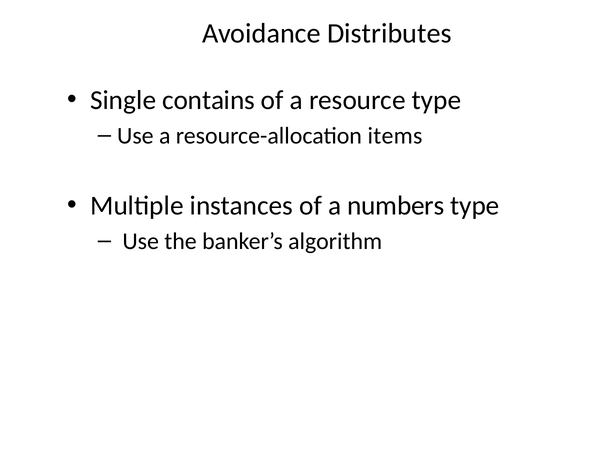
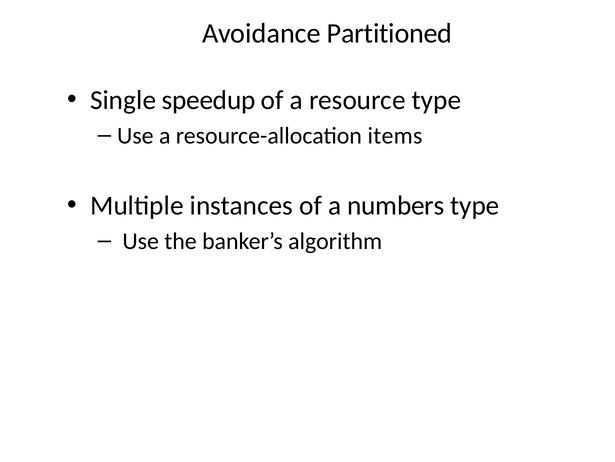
Distributes: Distributes -> Partitioned
contains: contains -> speedup
